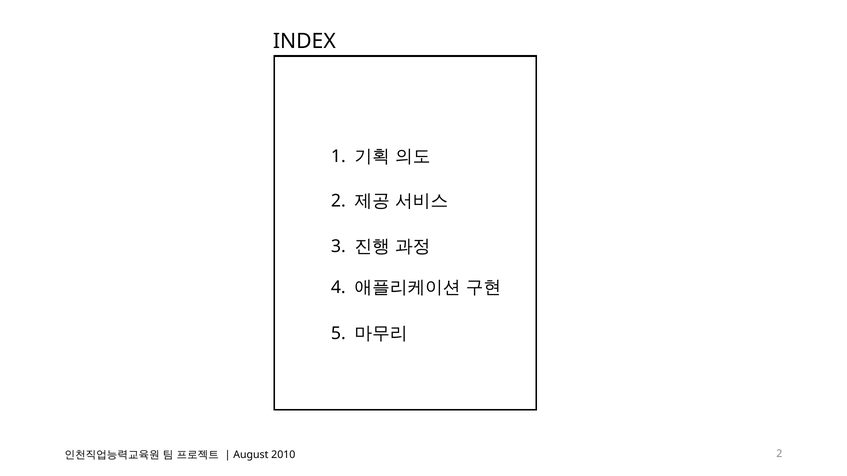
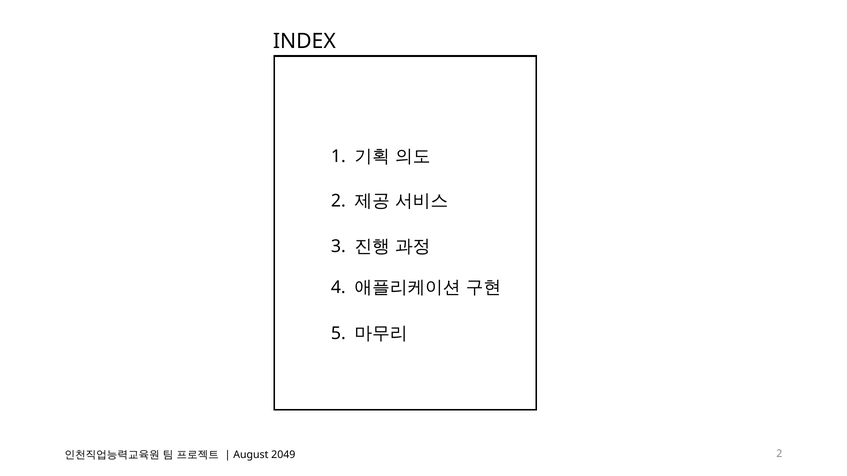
2010: 2010 -> 2049
